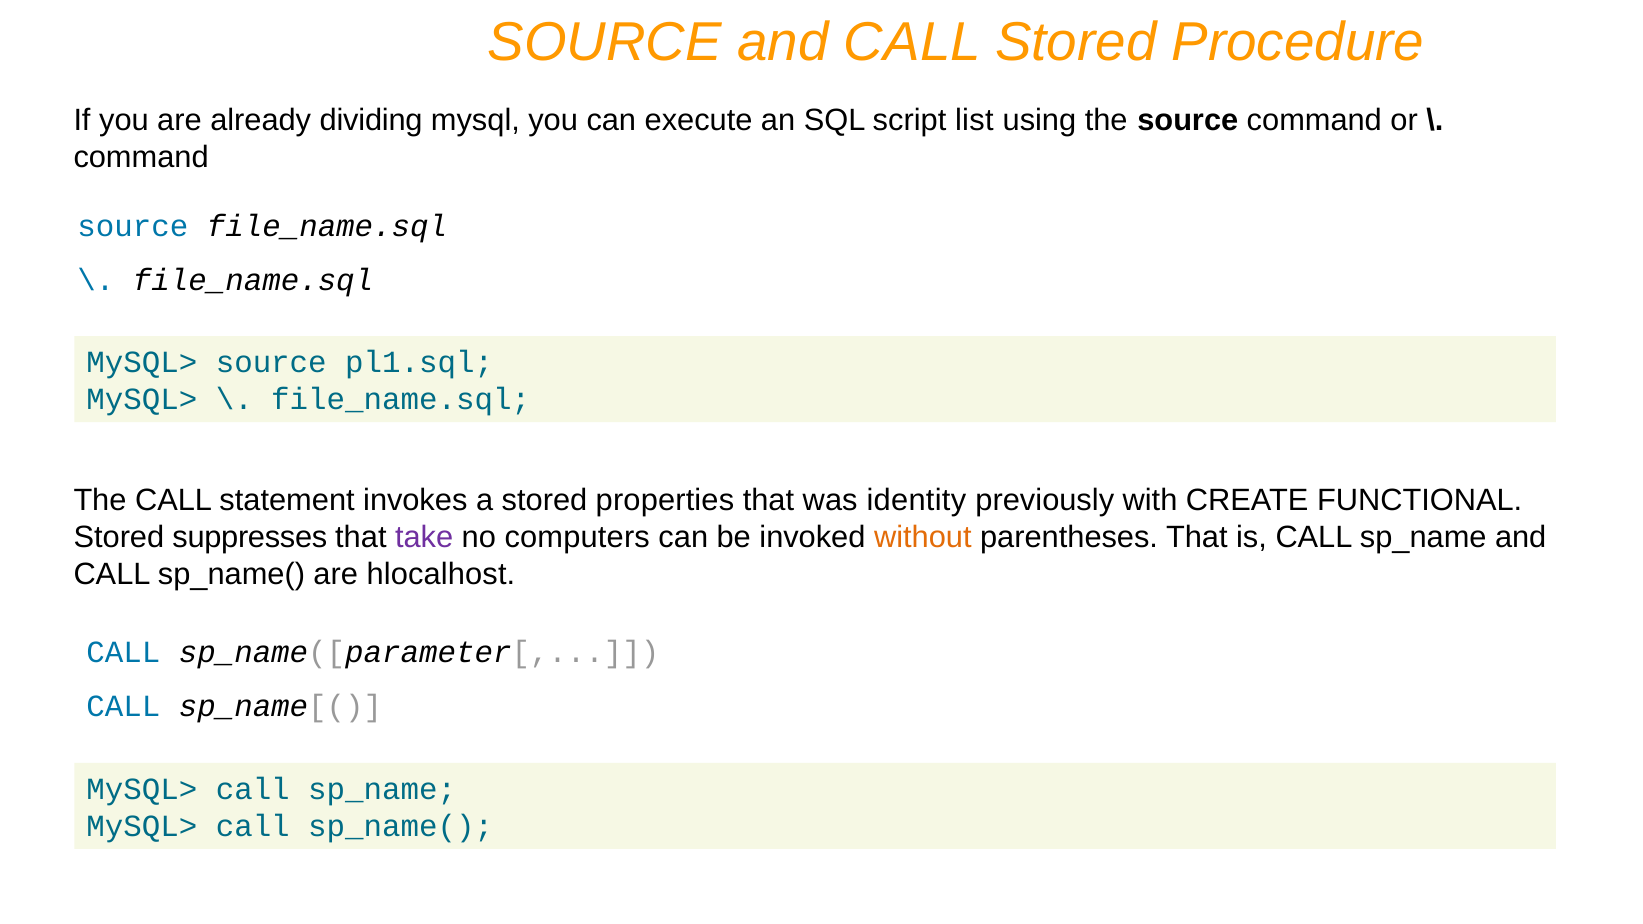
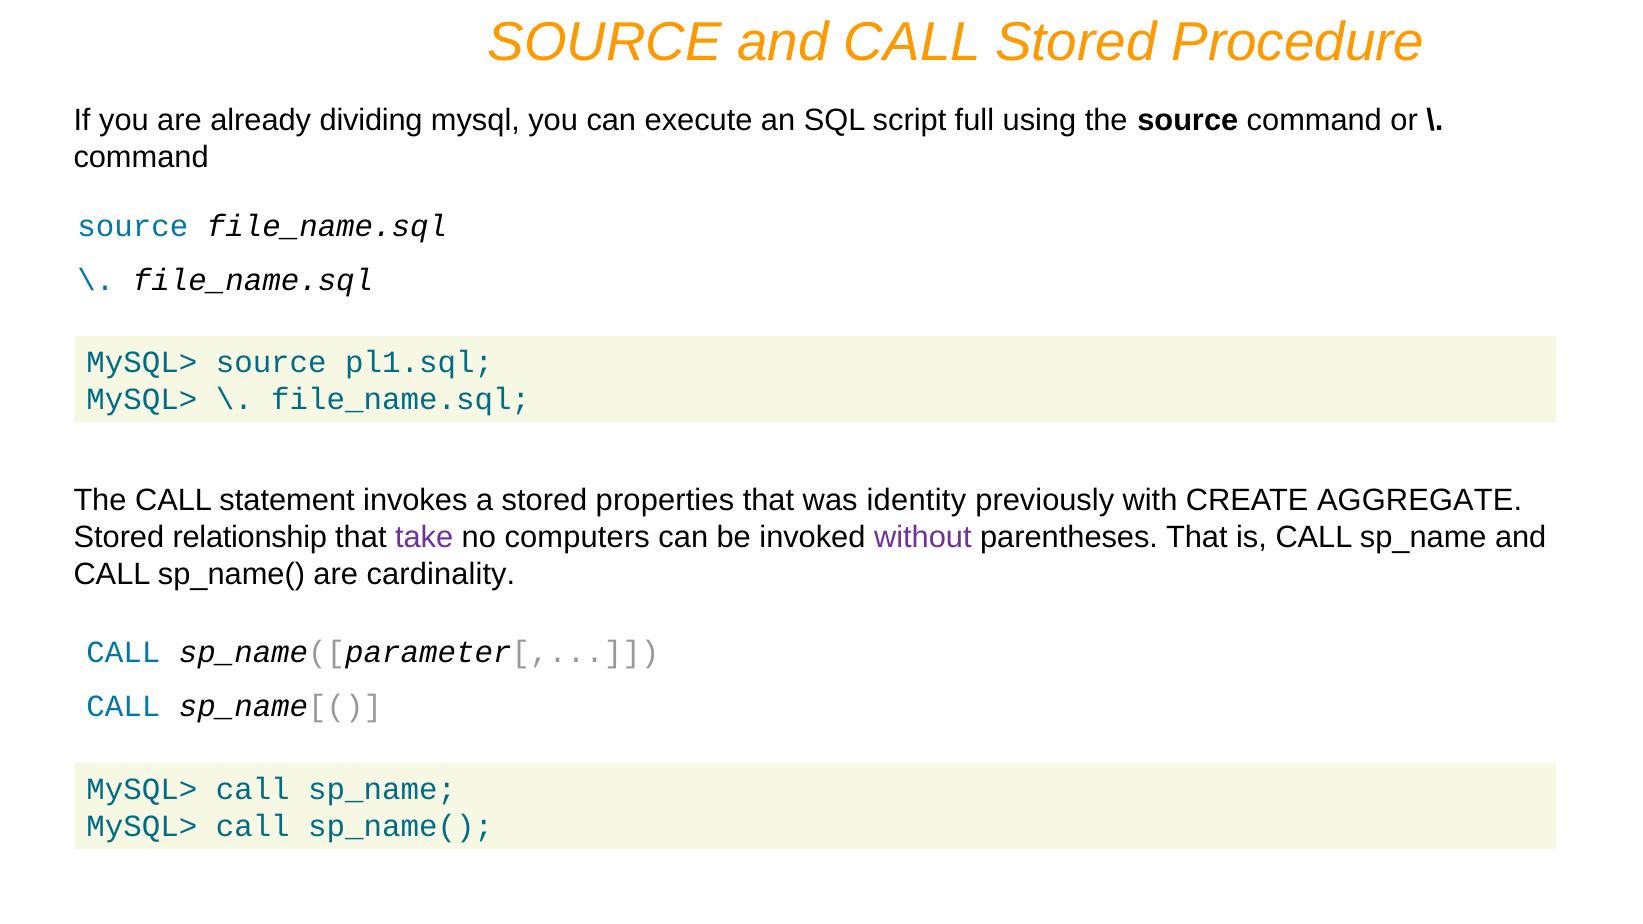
list: list -> full
FUNCTIONAL: FUNCTIONAL -> AGGREGATE
suppresses: suppresses -> relationship
without colour: orange -> purple
hlocalhost: hlocalhost -> cardinality
